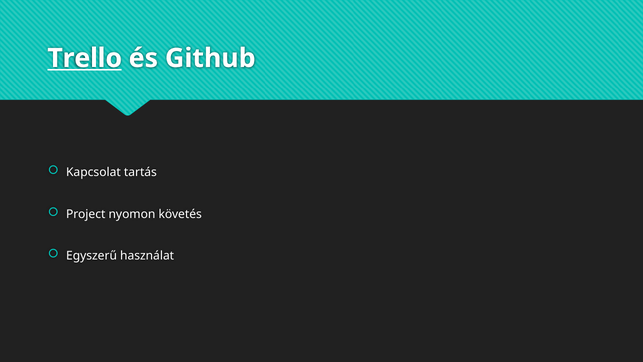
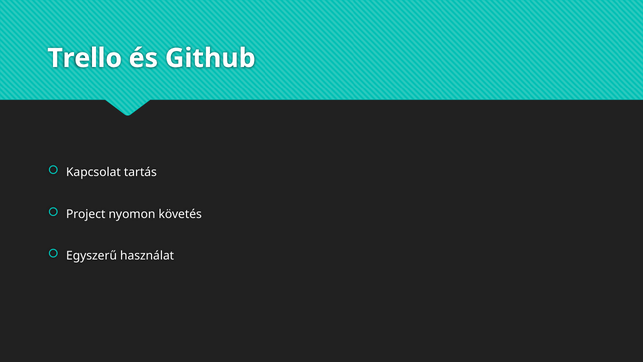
Trello underline: present -> none
